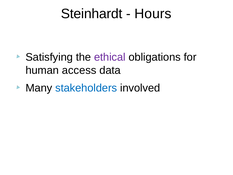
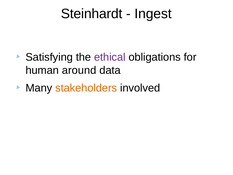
Hours: Hours -> Ingest
access: access -> around
stakeholders colour: blue -> orange
